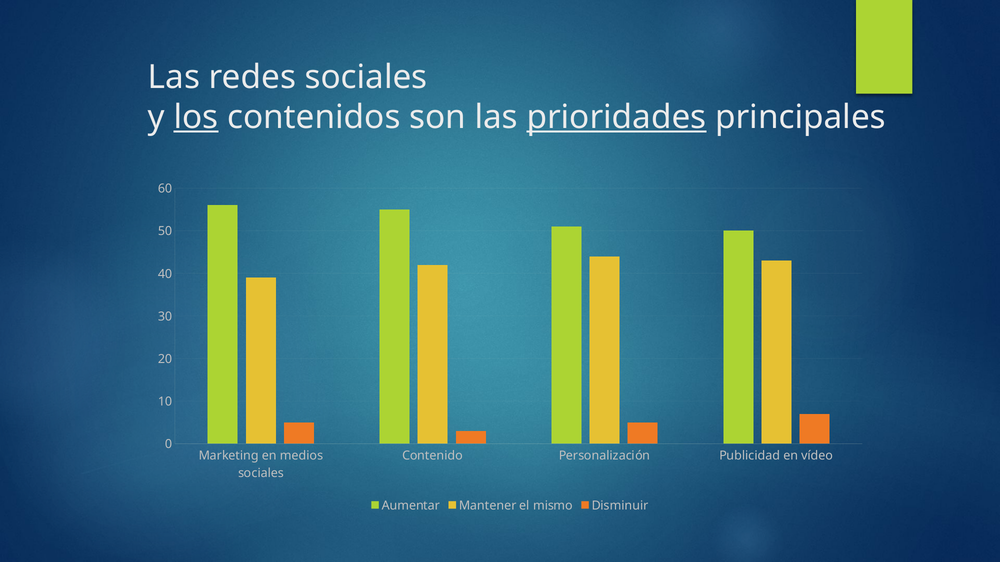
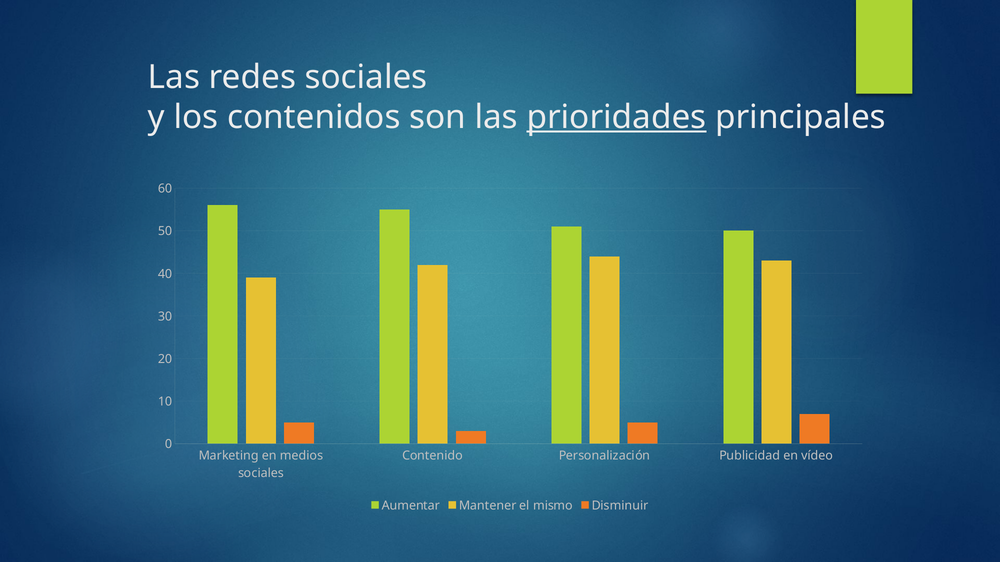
los underline: present -> none
